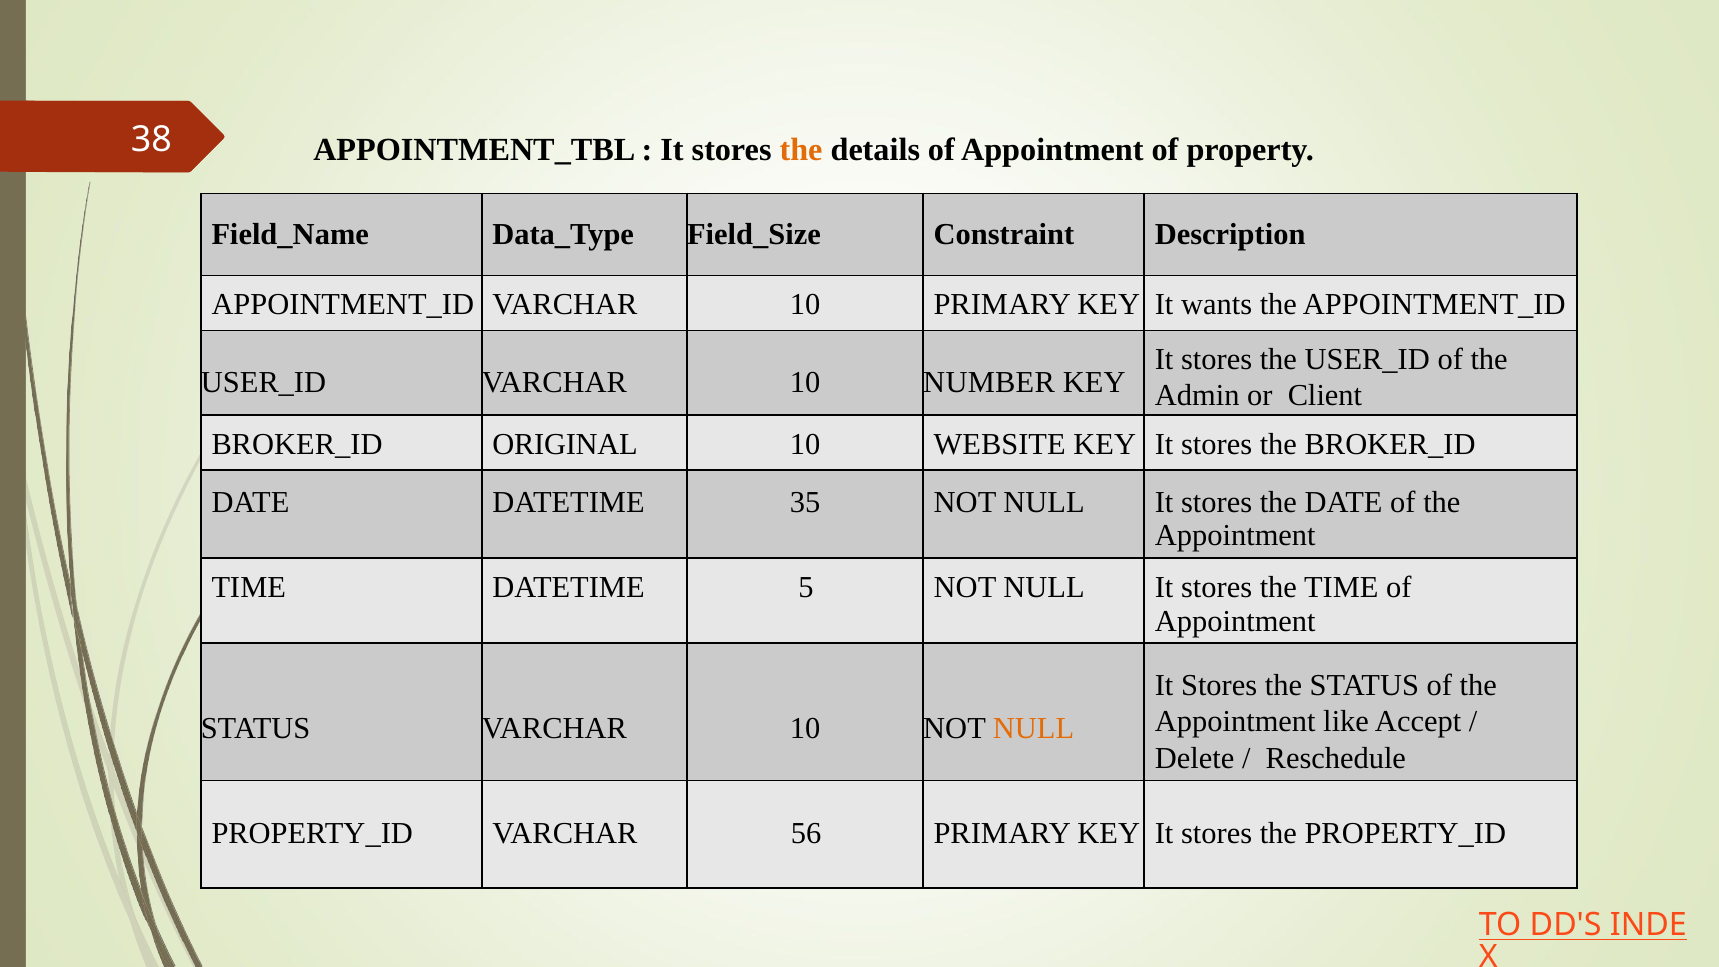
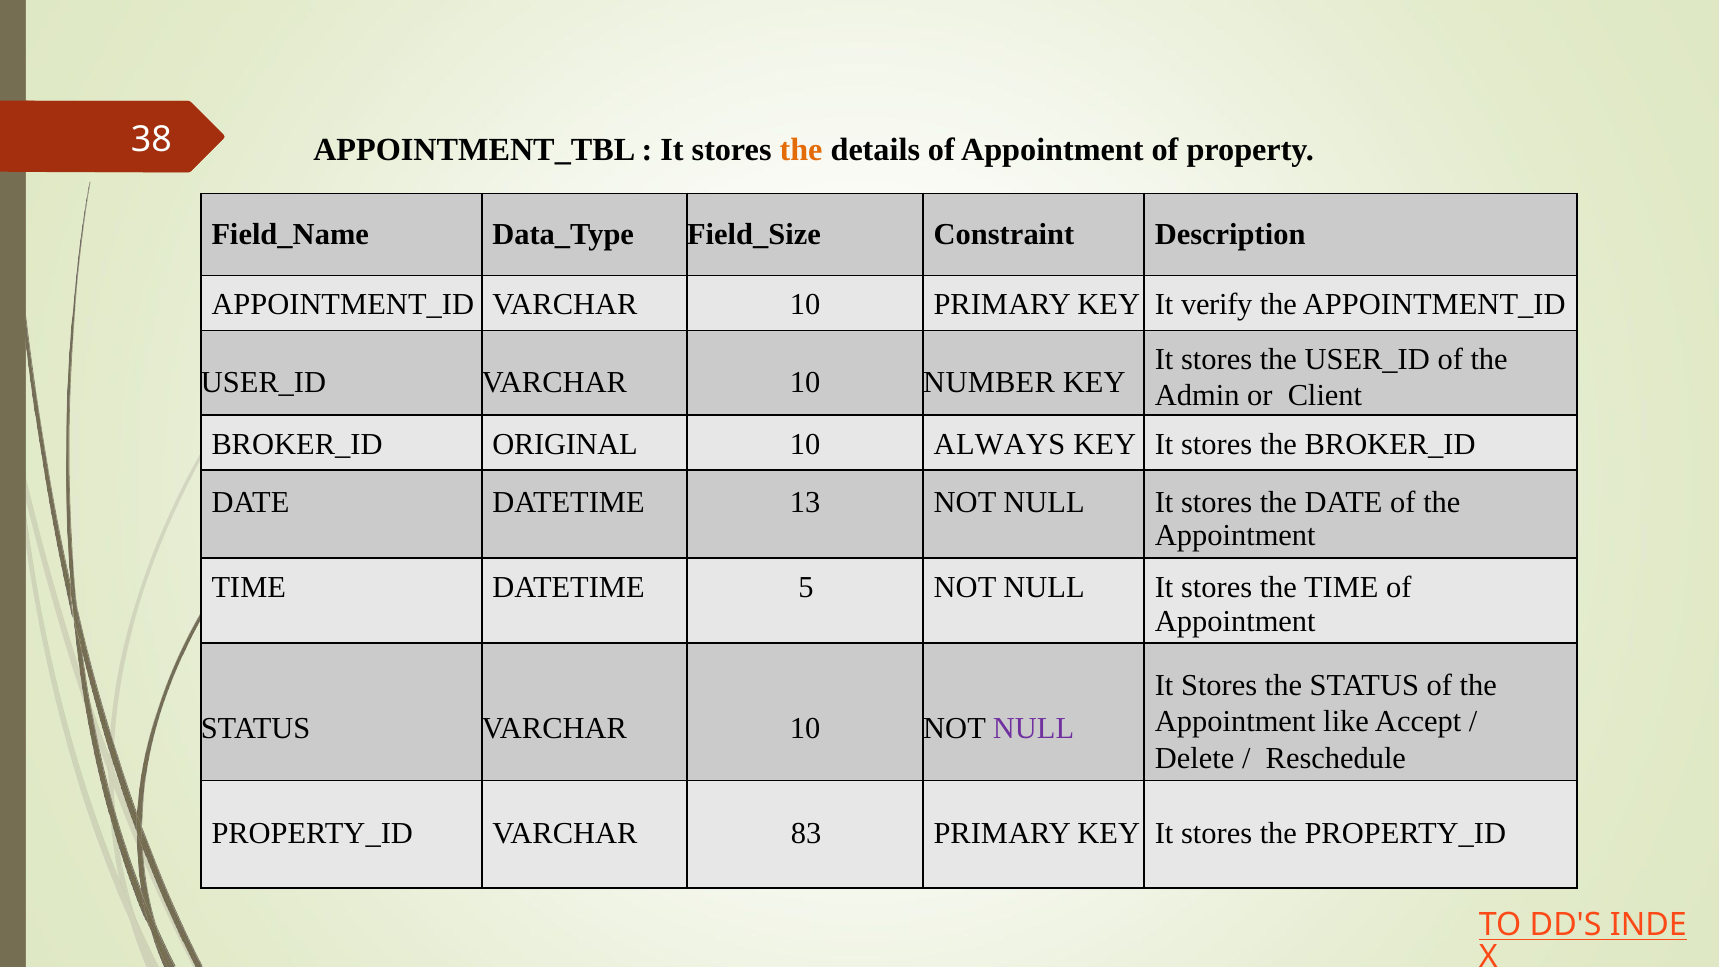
wants: wants -> verify
WEBSITE: WEBSITE -> ALWAYS
35: 35 -> 13
NULL at (1033, 728) colour: orange -> purple
56: 56 -> 83
